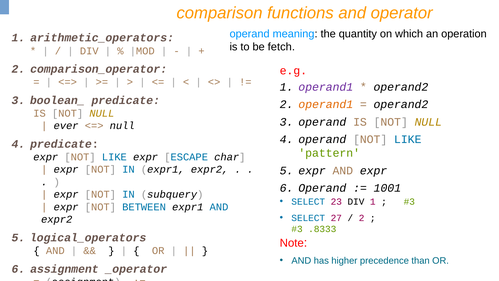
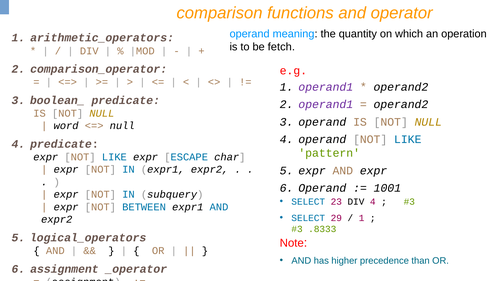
operand1 at (326, 104) colour: orange -> purple
ever: ever -> word
DIV 1: 1 -> 4
27: 27 -> 29
2 at (362, 218): 2 -> 1
